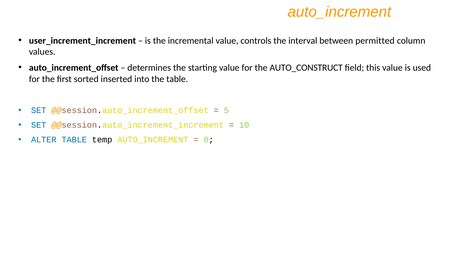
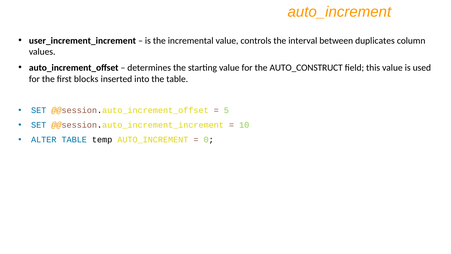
permitted: permitted -> duplicates
sorted: sorted -> blocks
